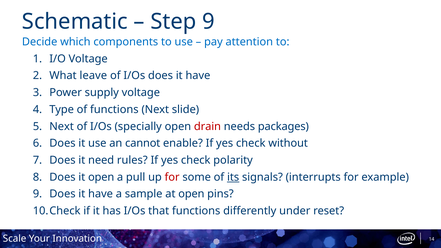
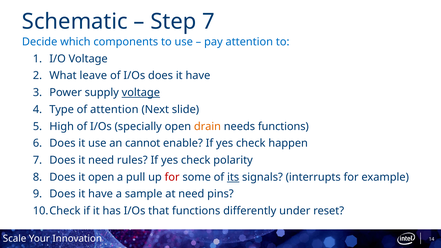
Step 9: 9 -> 7
voltage at (141, 93) underline: none -> present
of functions: functions -> attention
Next at (62, 126): Next -> High
drain colour: red -> orange
needs packages: packages -> functions
without: without -> happen
at open: open -> need
